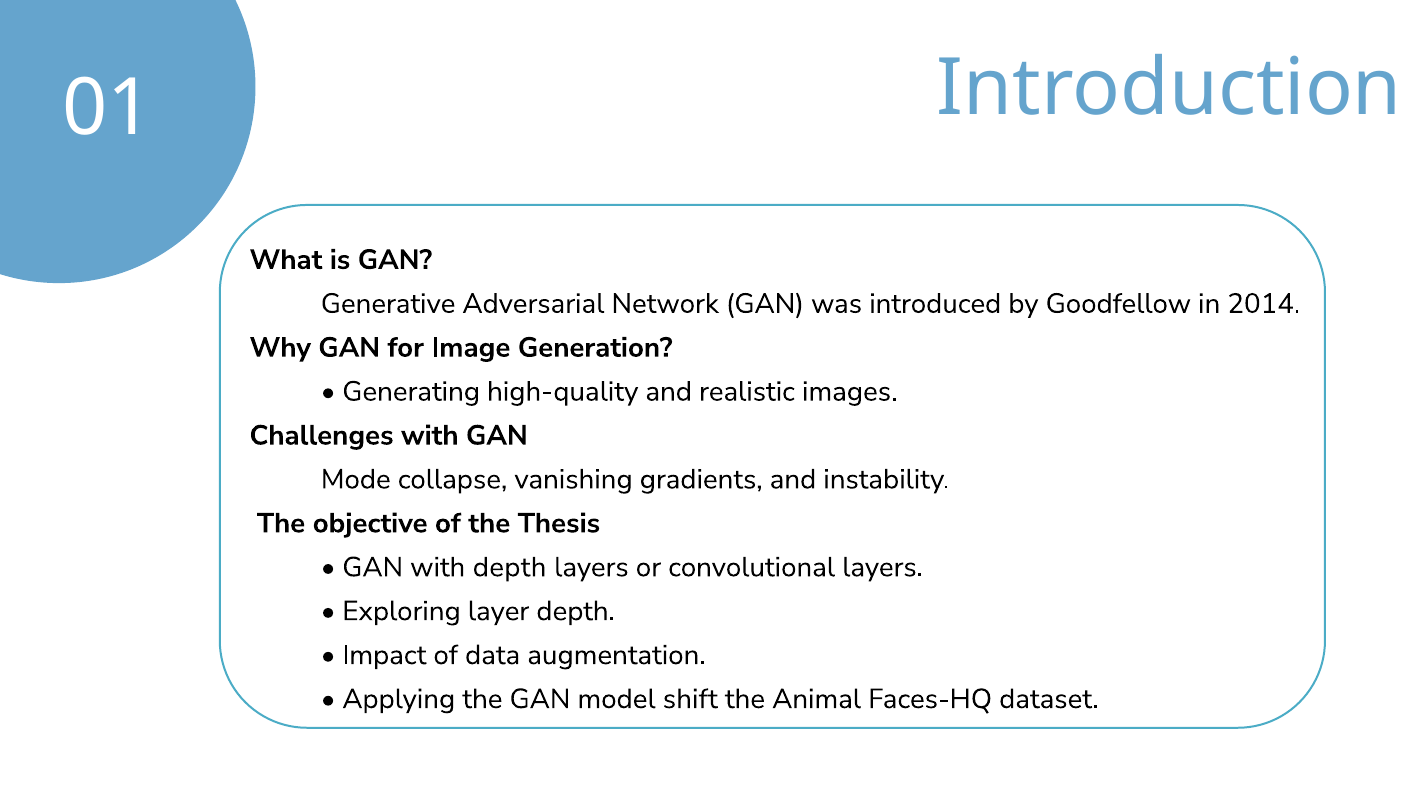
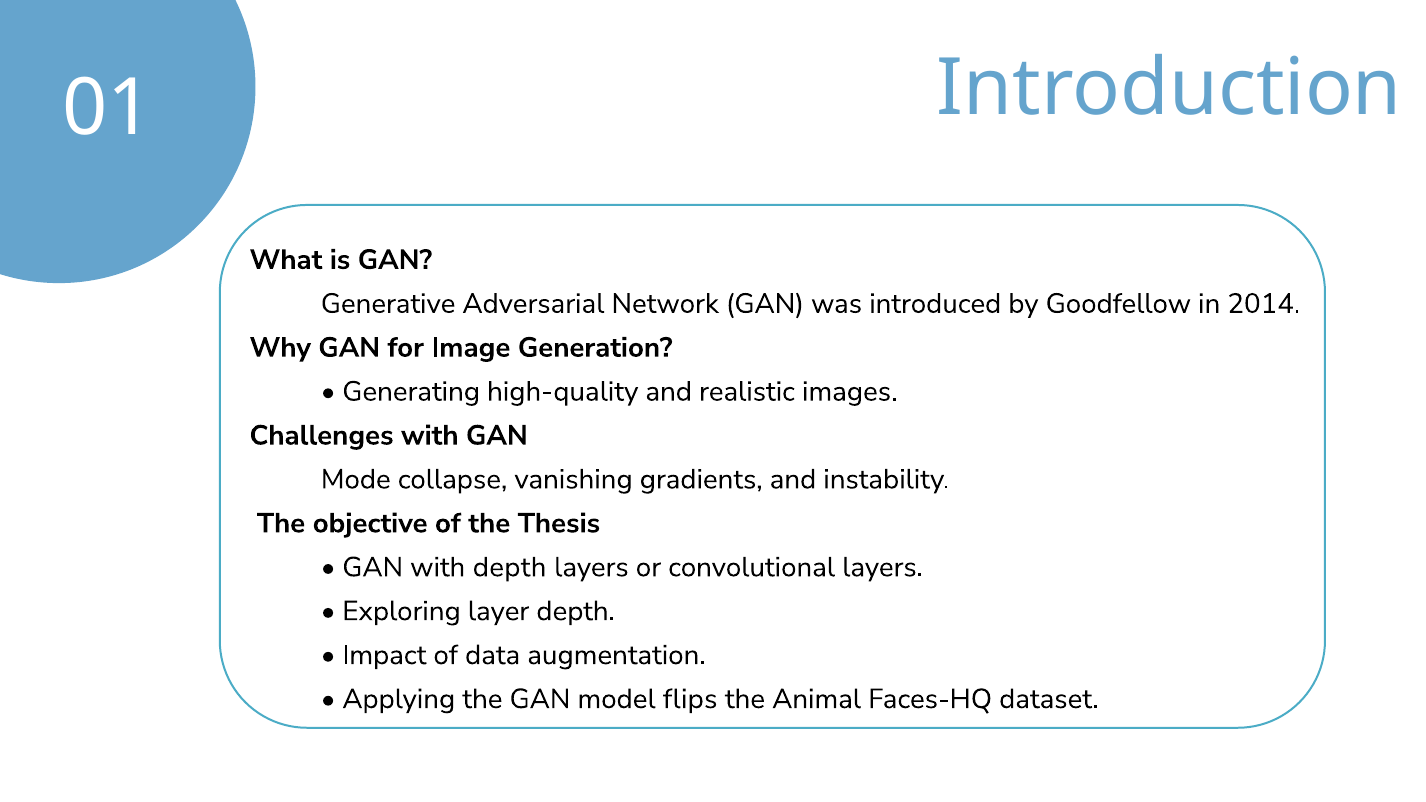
shift: shift -> flips
